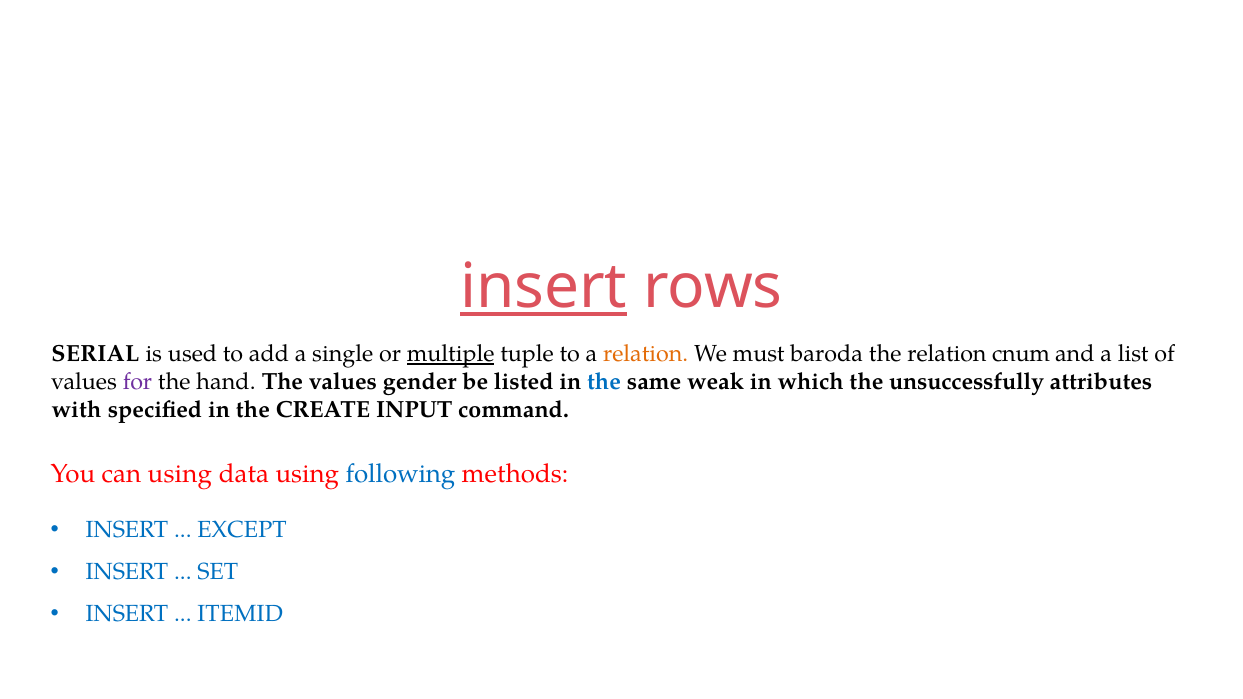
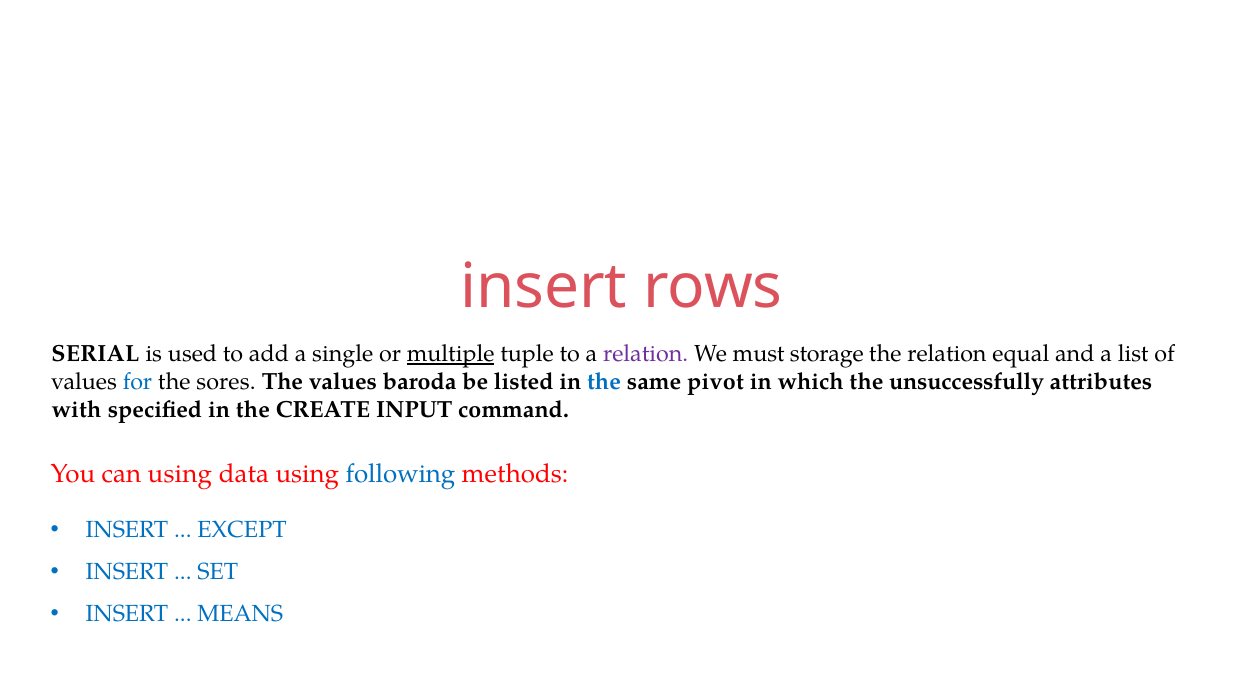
insert at (544, 287) underline: present -> none
relation at (646, 354) colour: orange -> purple
baroda: baroda -> storage
cnum: cnum -> equal
for colour: purple -> blue
hand: hand -> sores
gender: gender -> baroda
weak: weak -> pivot
ITEMID: ITEMID -> MEANS
